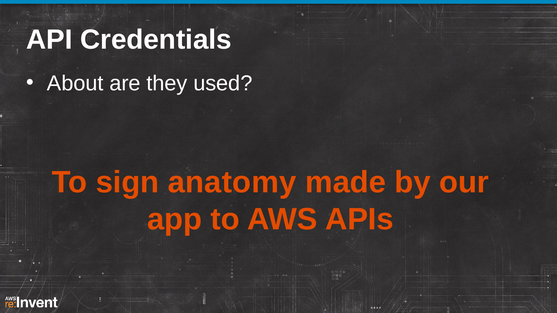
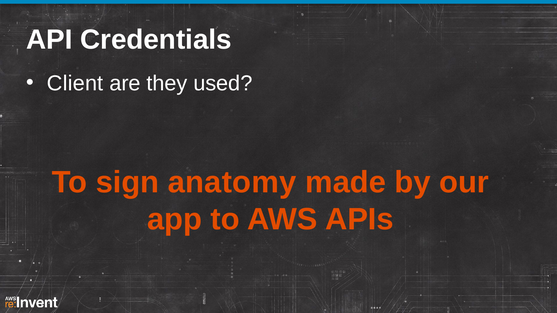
About: About -> Client
